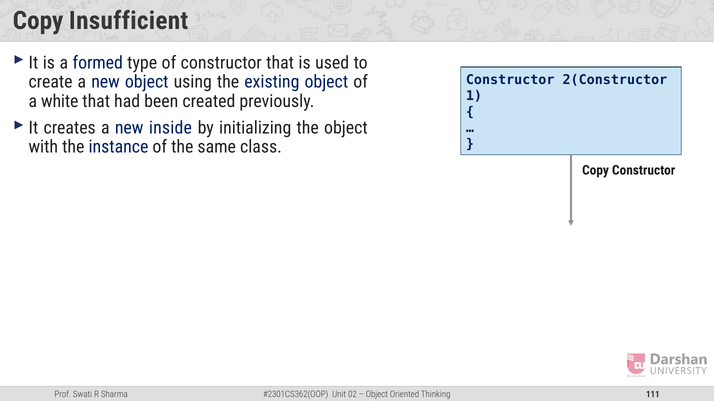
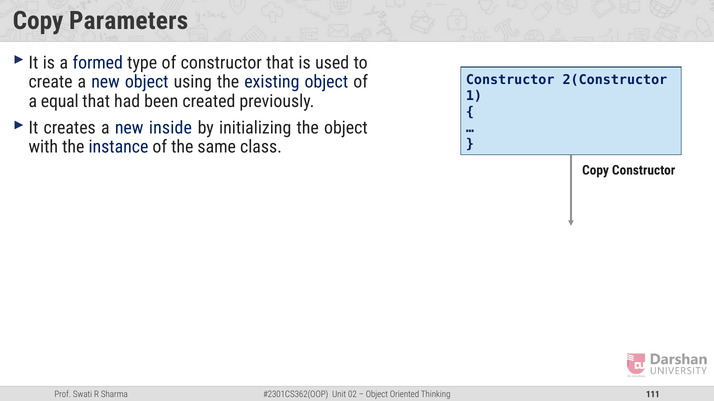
Insufficient: Insufficient -> Parameters
white: white -> equal
